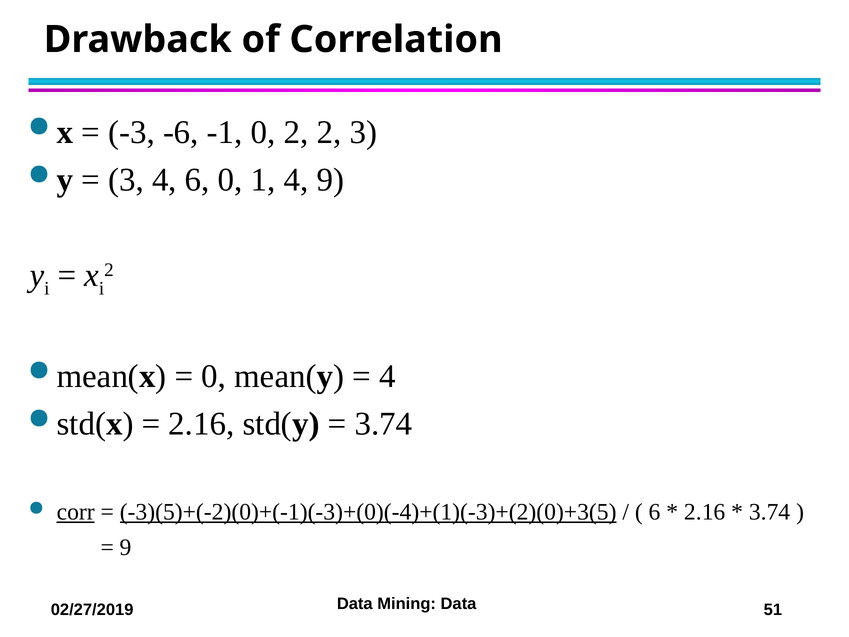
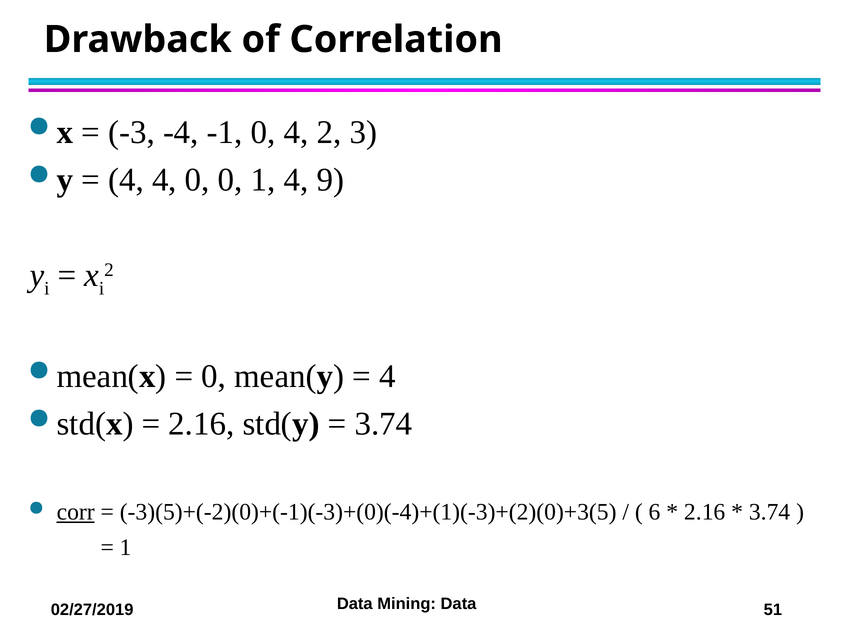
-6: -6 -> -4
0 2: 2 -> 4
3 at (126, 180): 3 -> 4
4 6: 6 -> 0
-3)(5)+(-2)(0)+(-1)(-3)+(0)(-4)+(1)(-3)+(2)(0)+3(5 underline: present -> none
9 at (126, 547): 9 -> 1
